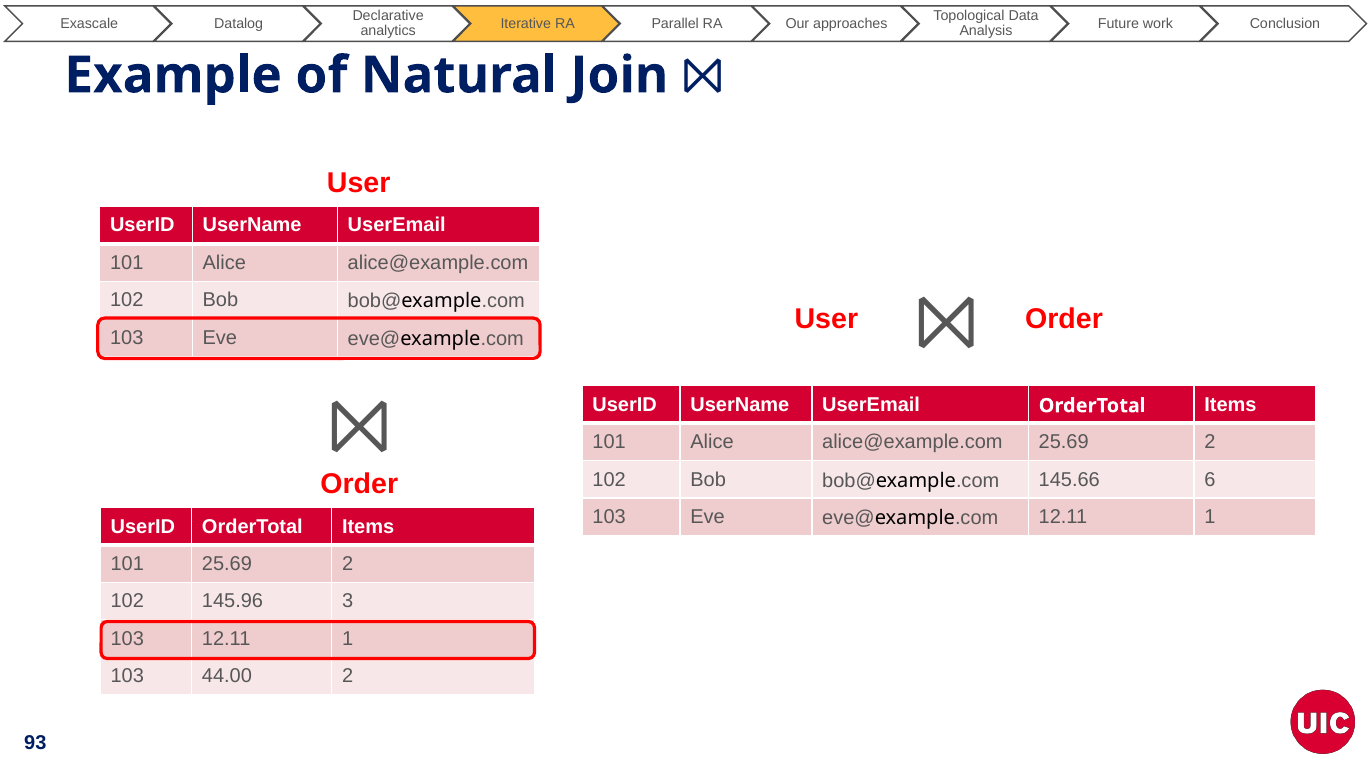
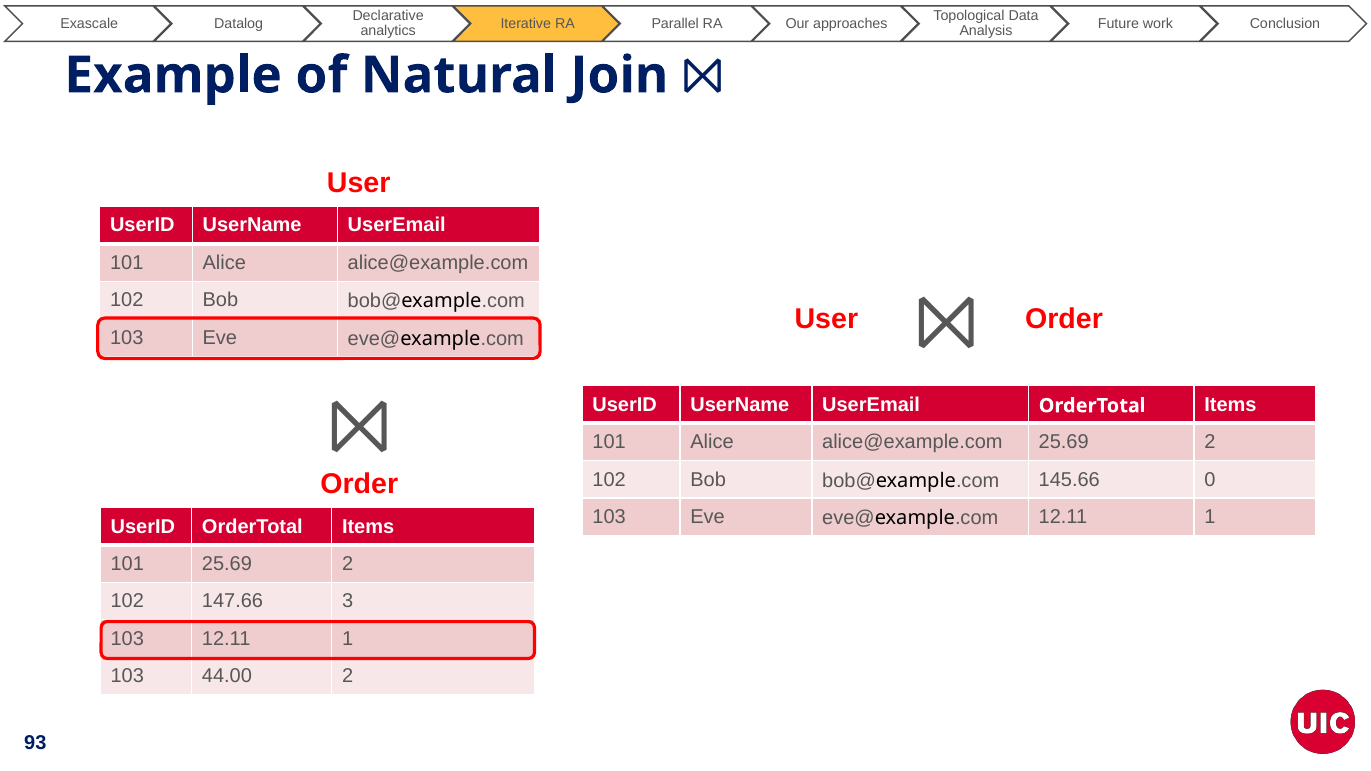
6: 6 -> 0
145.96: 145.96 -> 147.66
